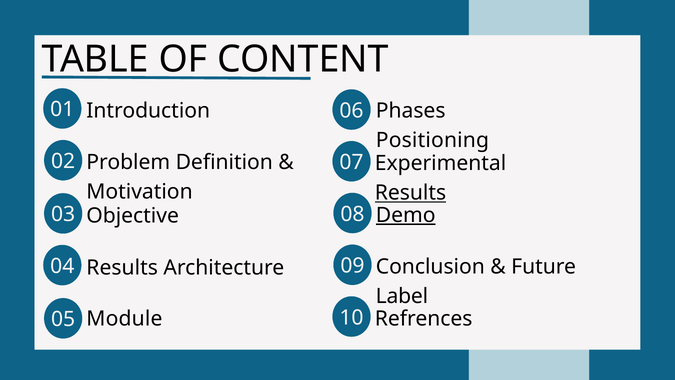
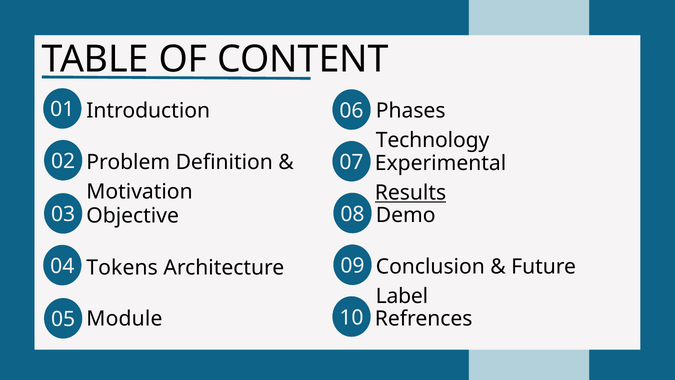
Positioning: Positioning -> Technology
Demo underline: present -> none
Results at (122, 267): Results -> Tokens
